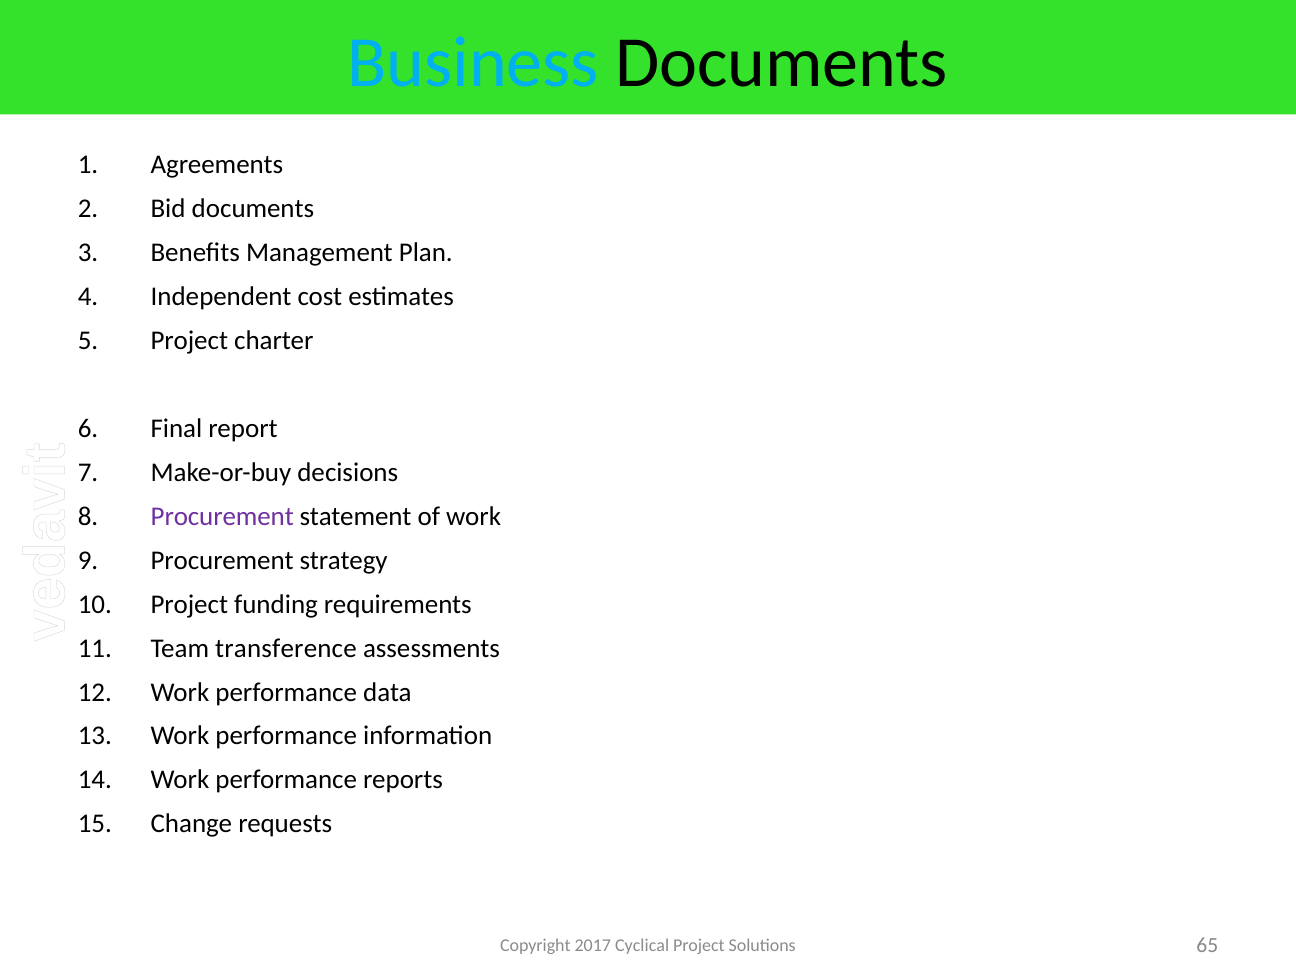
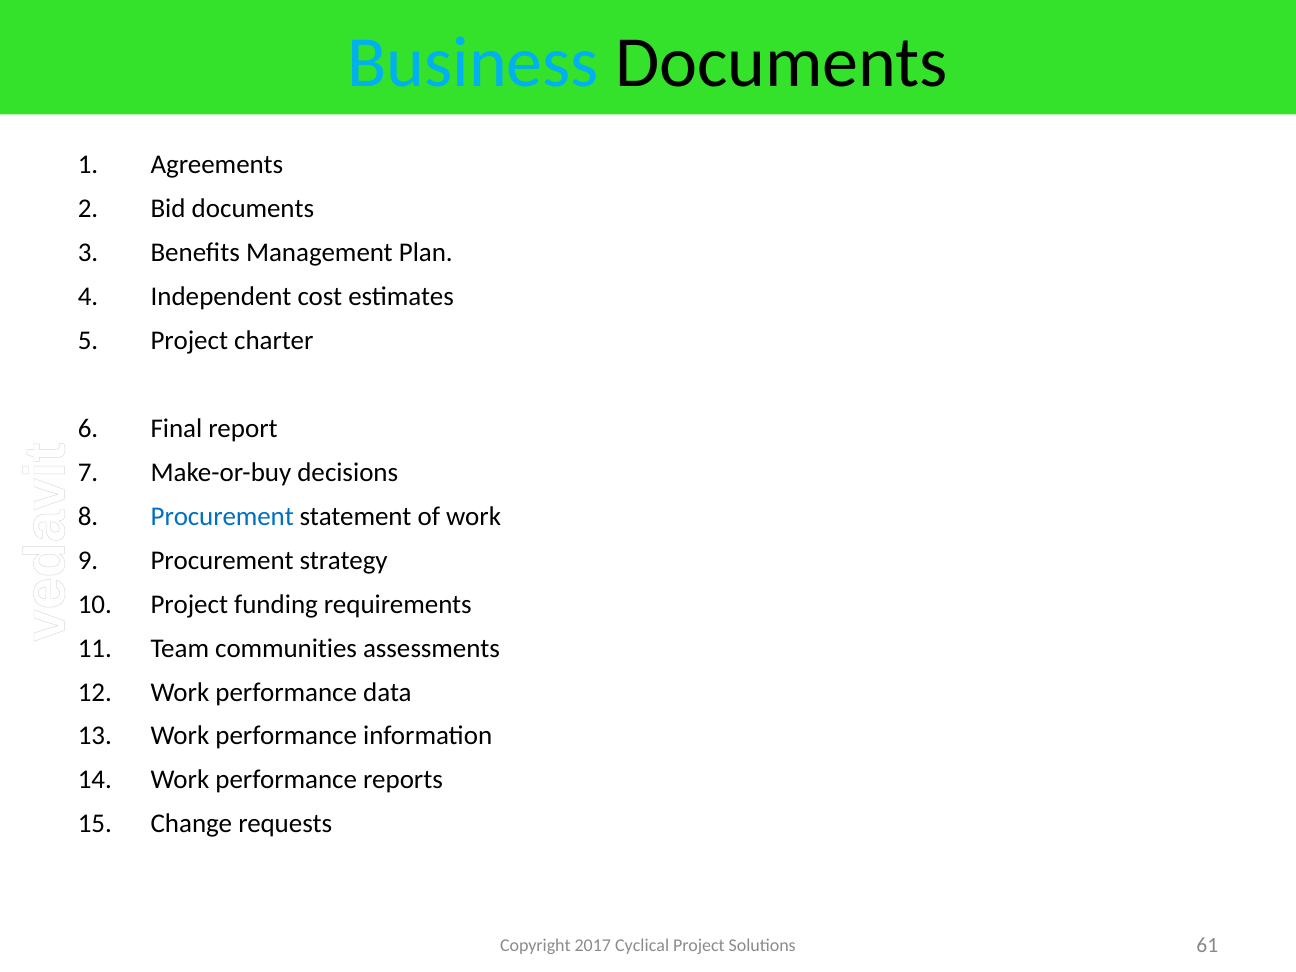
Procurement at (222, 516) colour: purple -> blue
transference: transference -> communities
65: 65 -> 61
